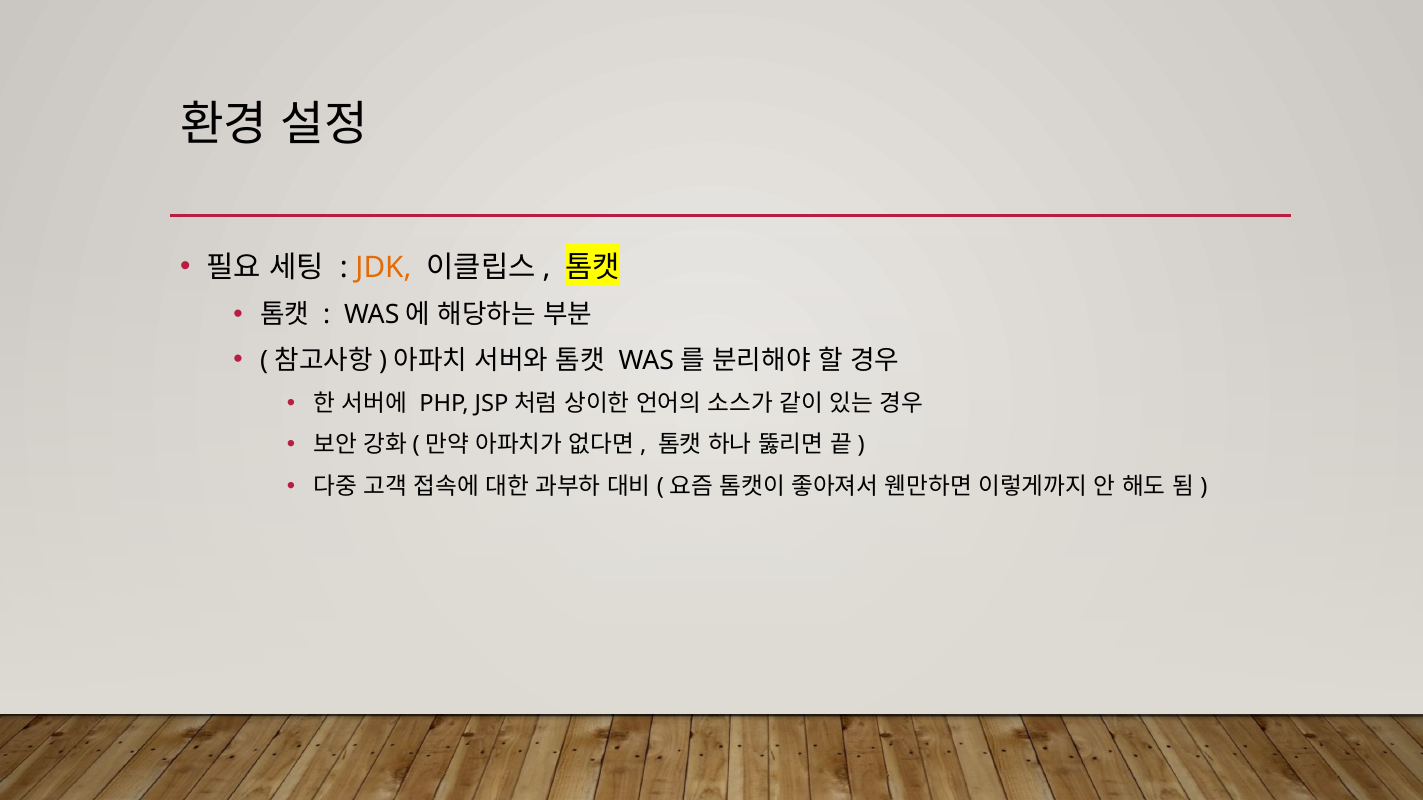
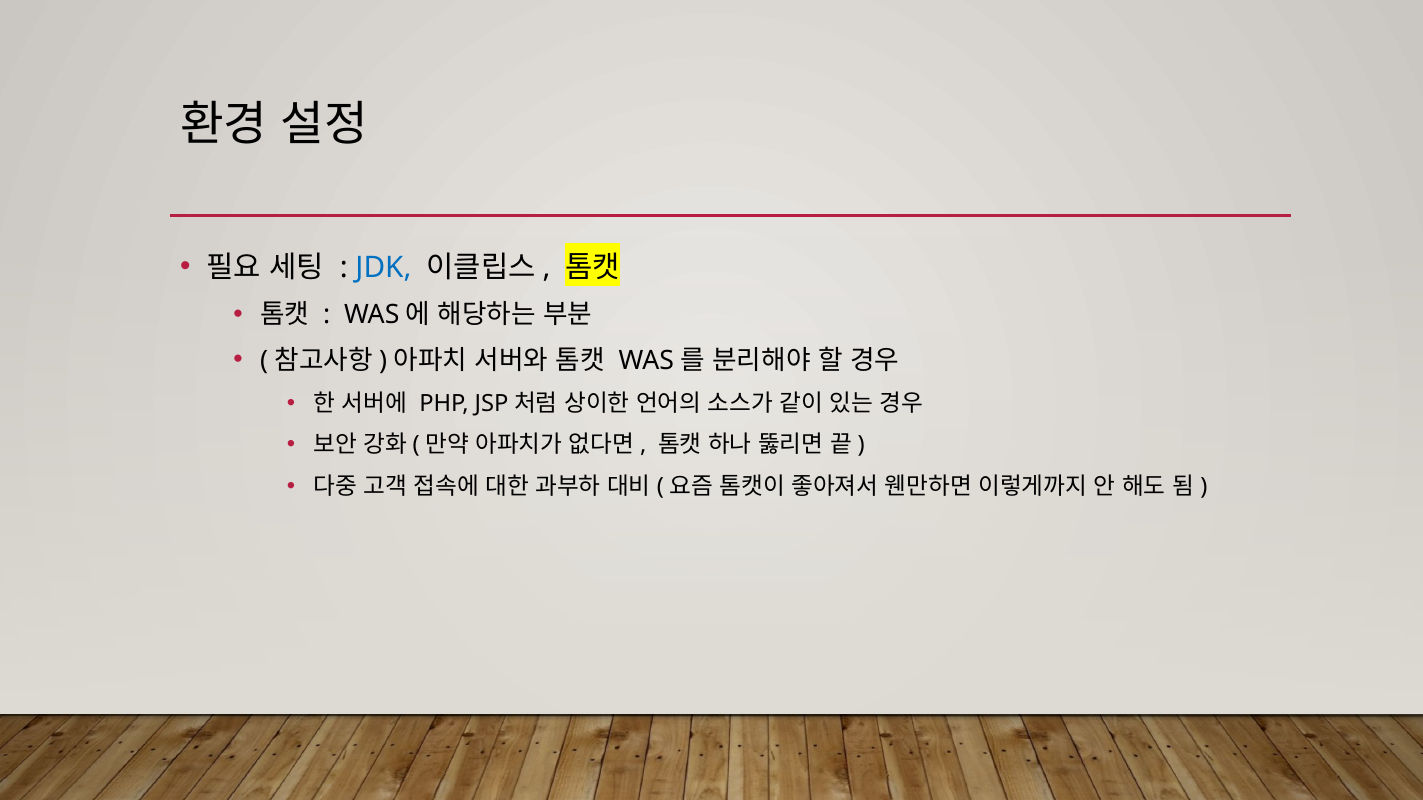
JDK colour: orange -> blue
